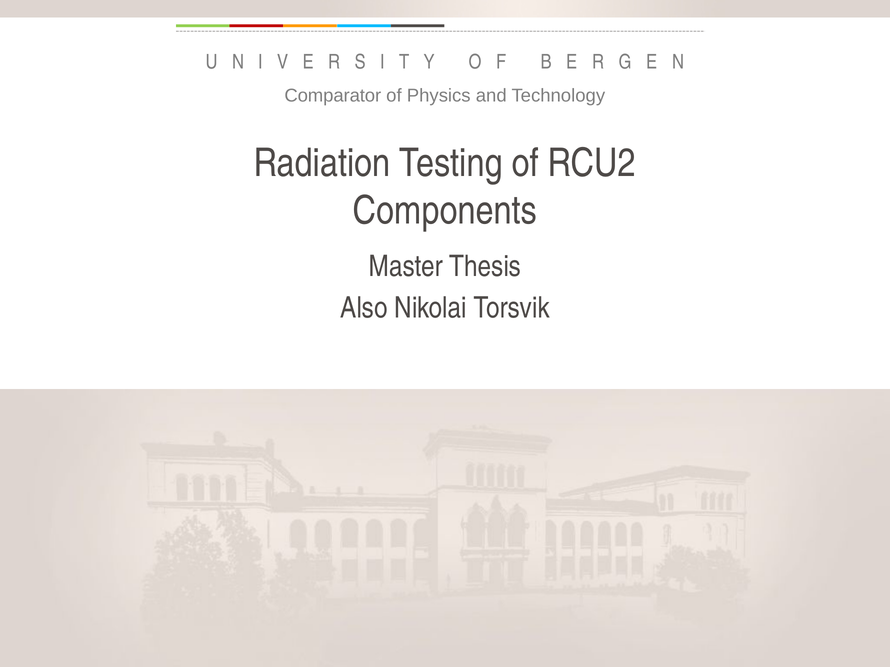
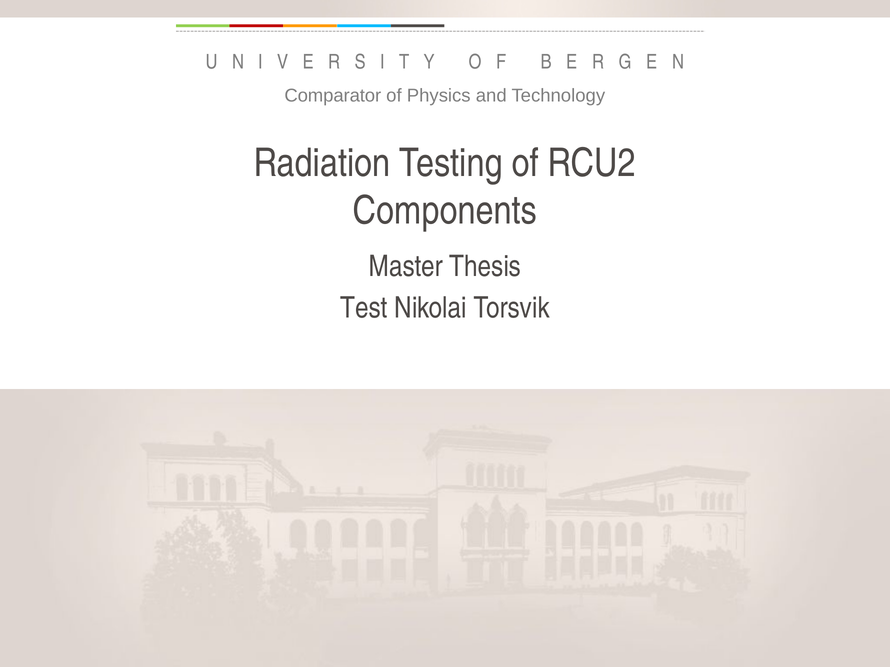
Also: Also -> Test
